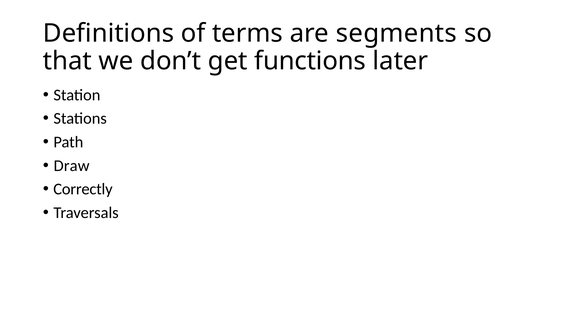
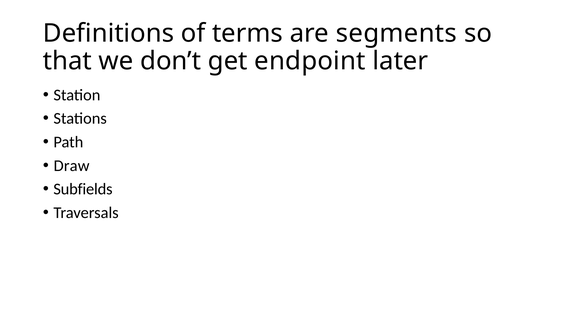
functions: functions -> endpoint
Correctly: Correctly -> Subfields
